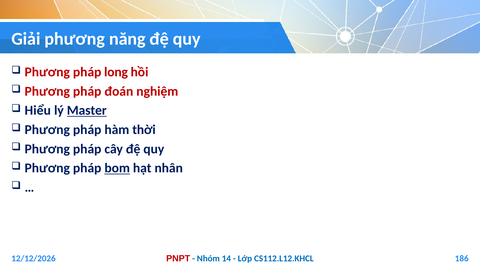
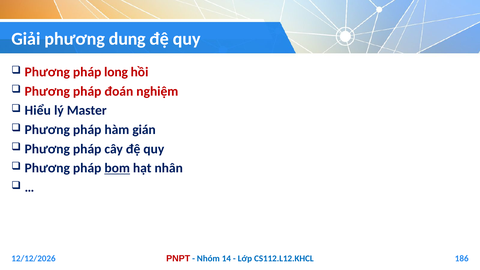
năng: năng -> dung
Master underline: present -> none
thời: thời -> gián
